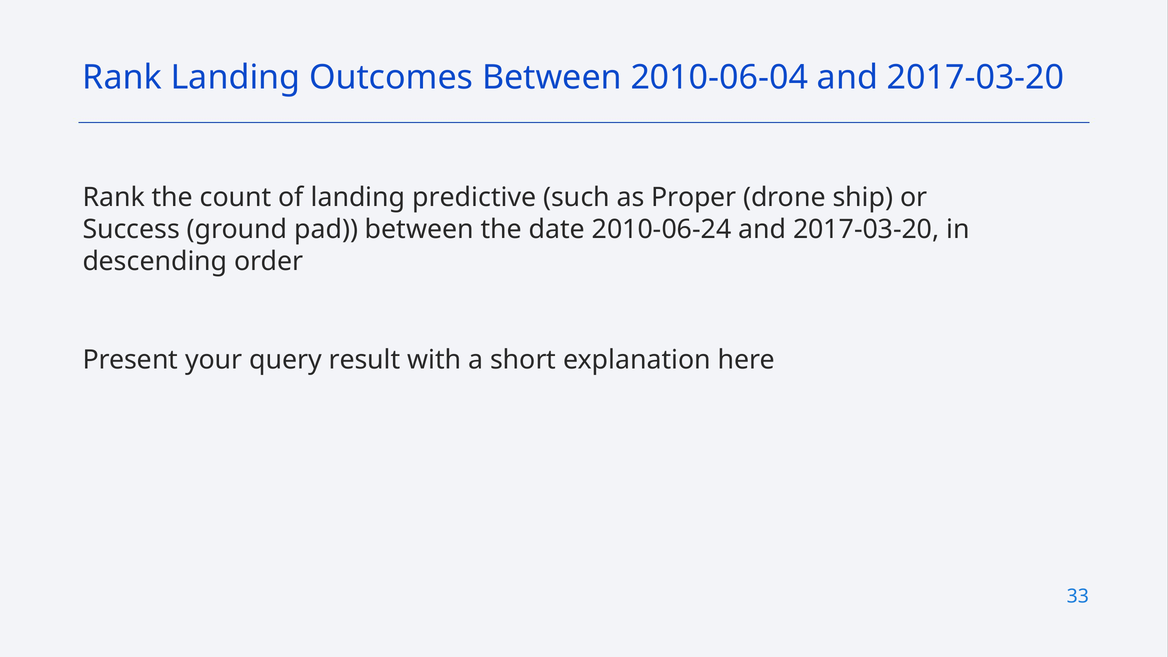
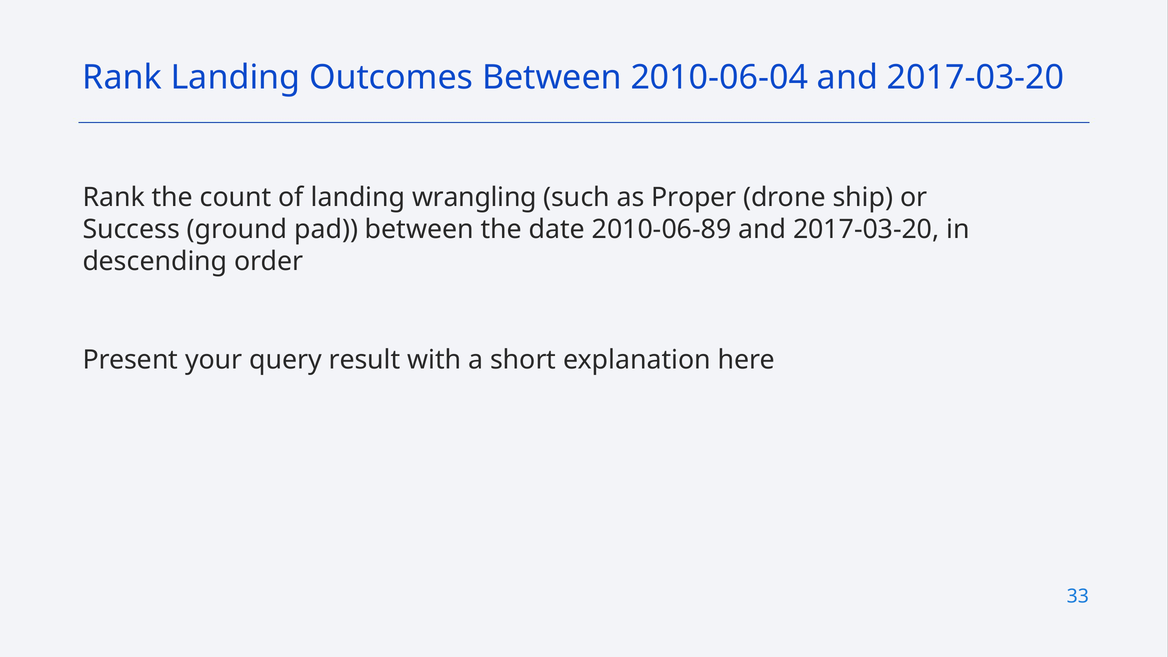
predictive: predictive -> wrangling
2010-06-24: 2010-06-24 -> 2010-06-89
